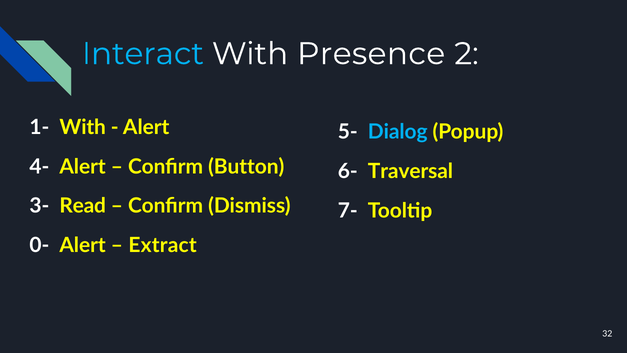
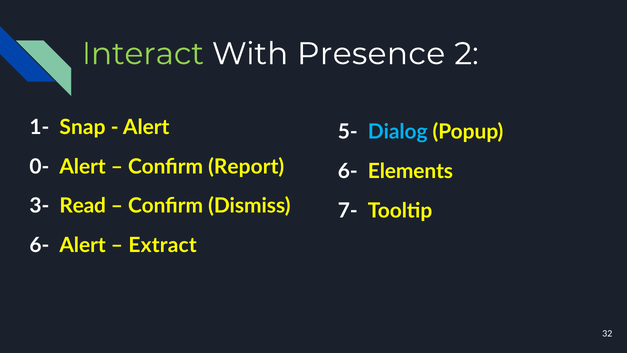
Interact colour: light blue -> light green
1- With: With -> Snap
4-: 4- -> 0-
Button: Button -> Report
Traversal: Traversal -> Elements
0- at (39, 245): 0- -> 6-
